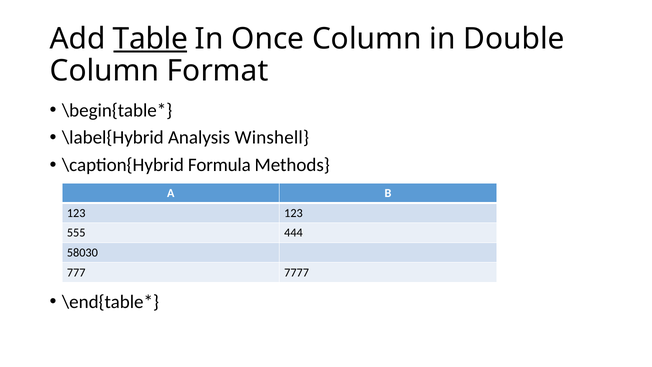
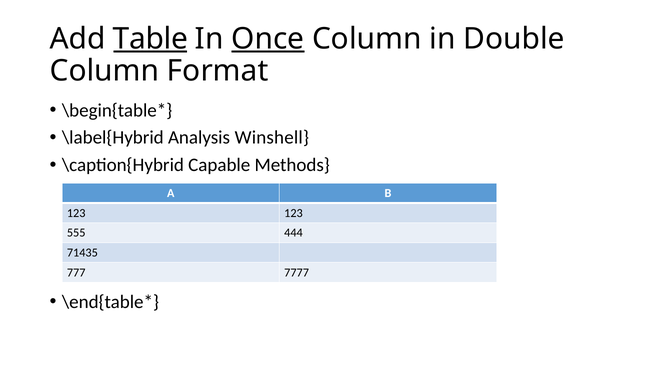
Once underline: none -> present
Formula: Formula -> Capable
58030: 58030 -> 71435
